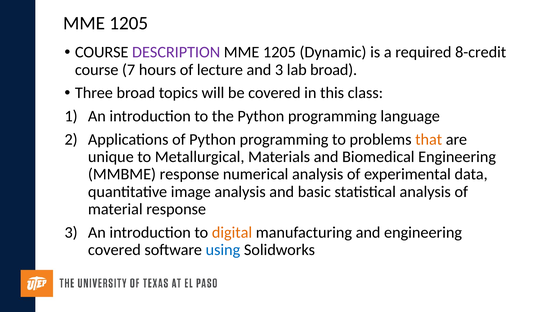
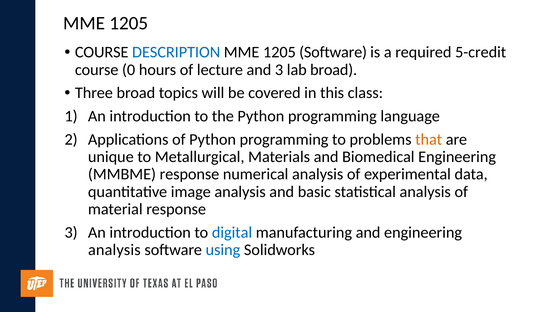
DESCRIPTION colour: purple -> blue
1205 Dynamic: Dynamic -> Software
8-credit: 8-credit -> 5-credit
7: 7 -> 0
digital colour: orange -> blue
covered at (114, 250): covered -> analysis
